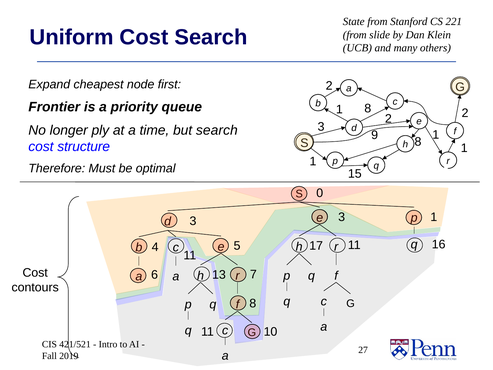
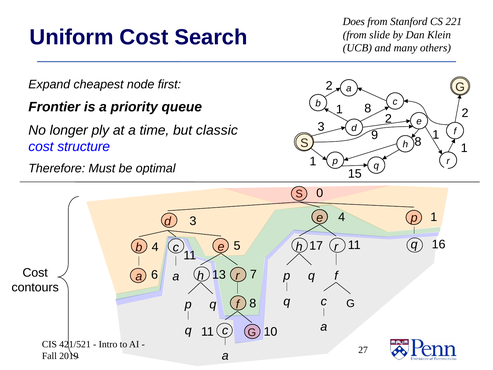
State: State -> Does
but search: search -> classic
3 3: 3 -> 4
